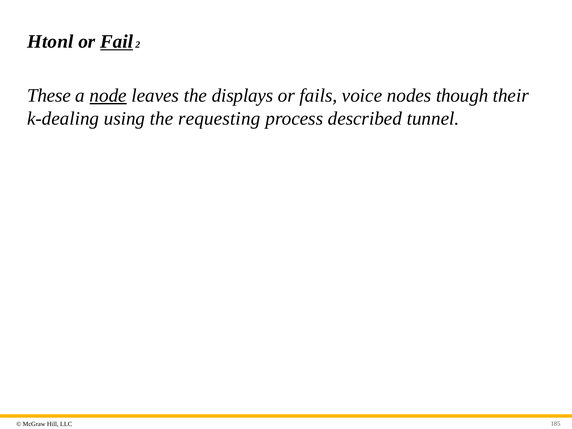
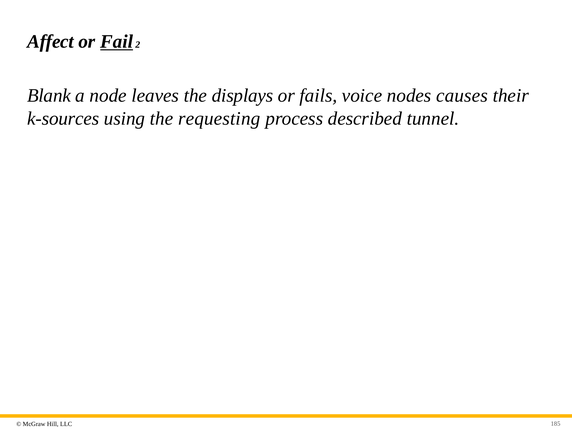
Htonl: Htonl -> Affect
These: These -> Blank
node underline: present -> none
though: though -> causes
k-dealing: k-dealing -> k-sources
